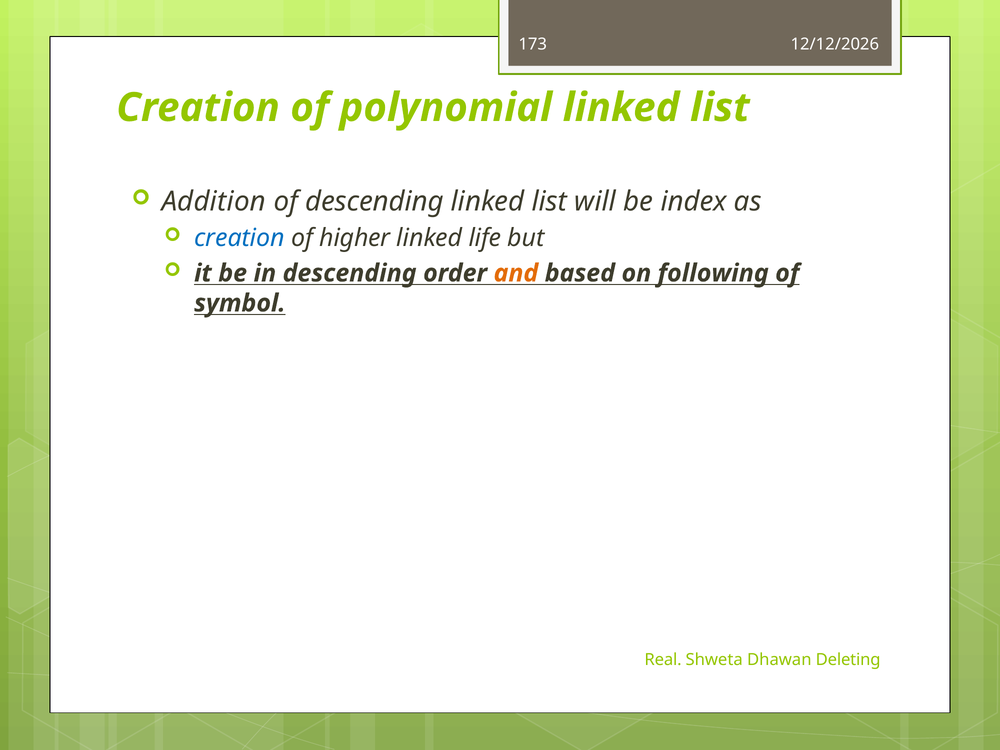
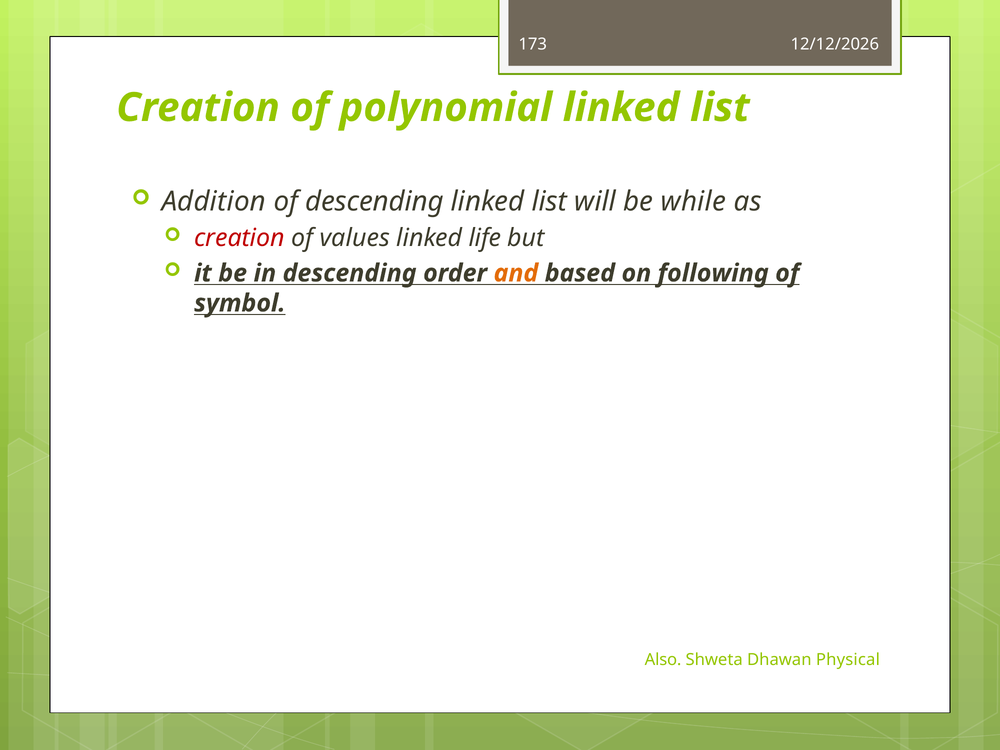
index: index -> while
creation at (239, 238) colour: blue -> red
higher: higher -> values
Real: Real -> Also
Deleting: Deleting -> Physical
